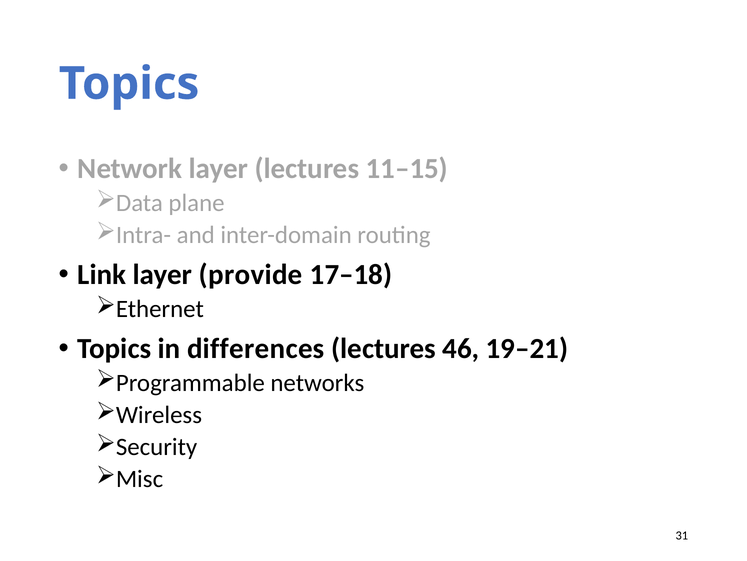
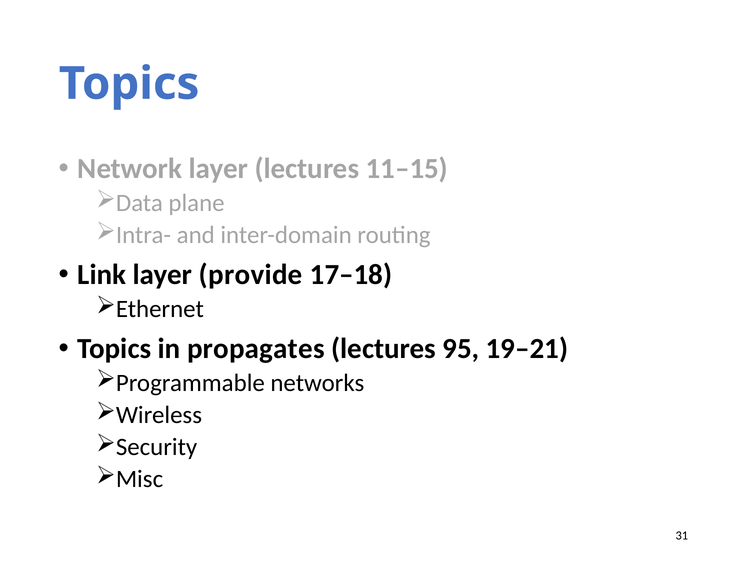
differences: differences -> propagates
46: 46 -> 95
